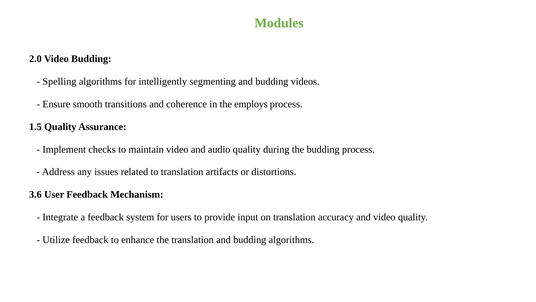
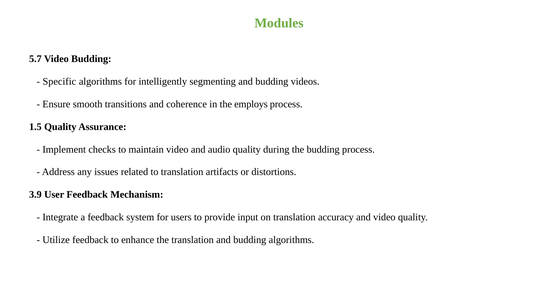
2.0: 2.0 -> 5.7
Spelling: Spelling -> Specific
3.6: 3.6 -> 3.9
